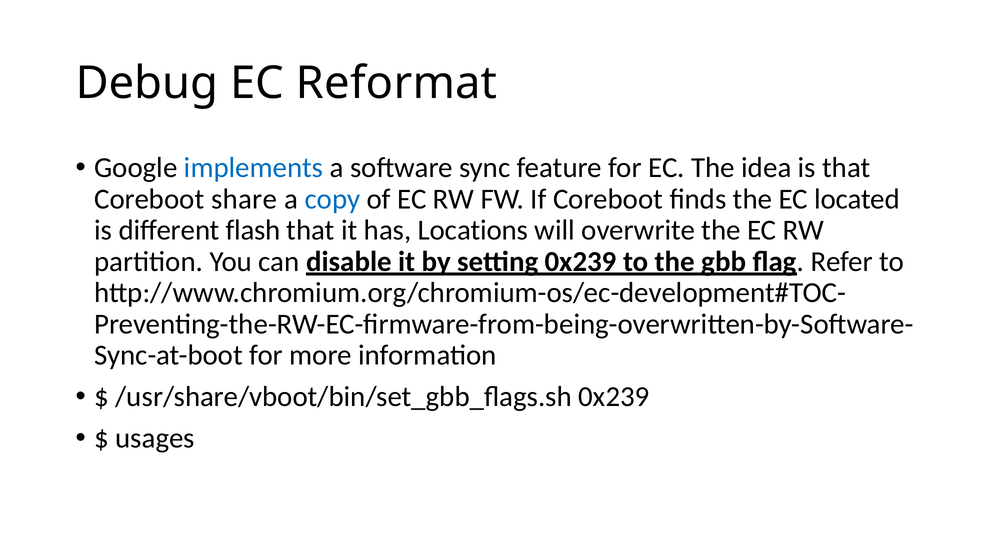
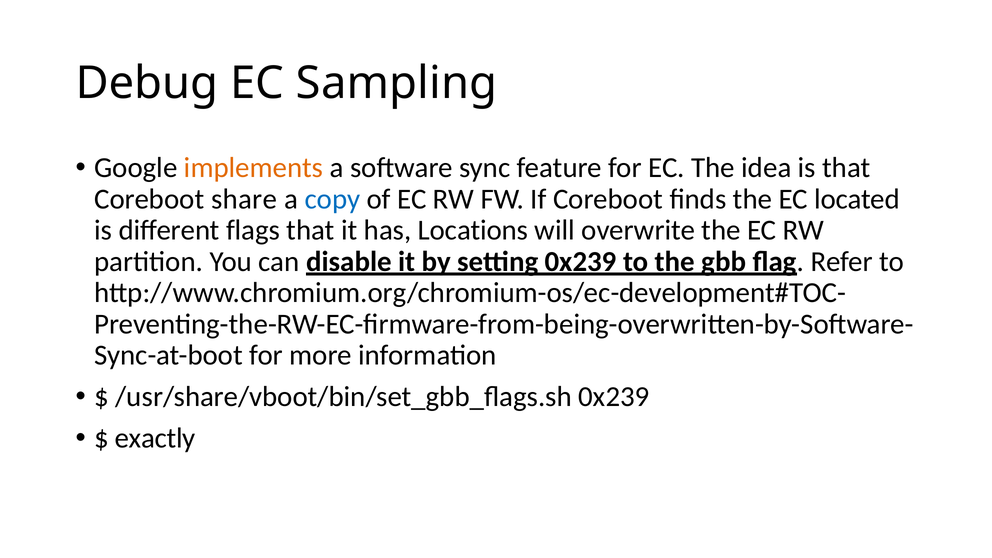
Reformat: Reformat -> Sampling
implements colour: blue -> orange
flash: flash -> flags
usages: usages -> exactly
